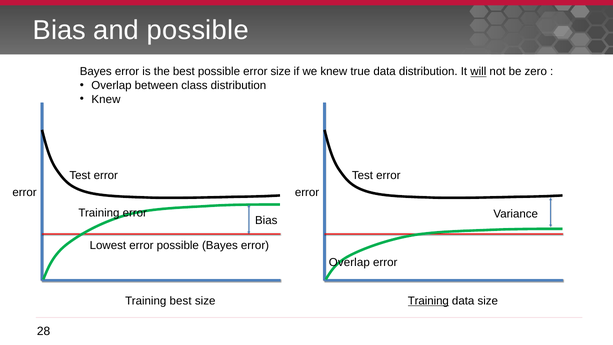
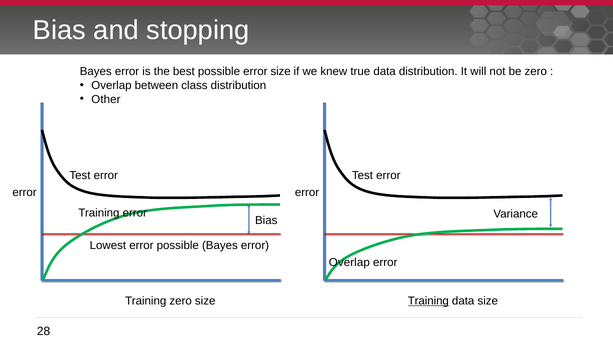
and possible: possible -> stopping
will underline: present -> none
Knew at (106, 99): Knew -> Other
Training best: best -> zero
